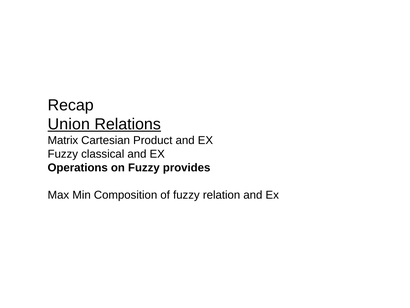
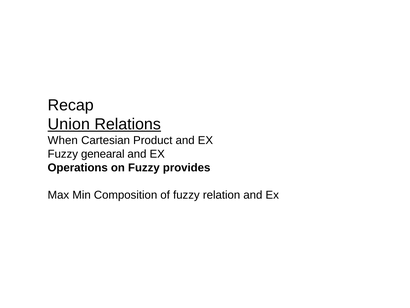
Matrix: Matrix -> When
classical: classical -> genearal
